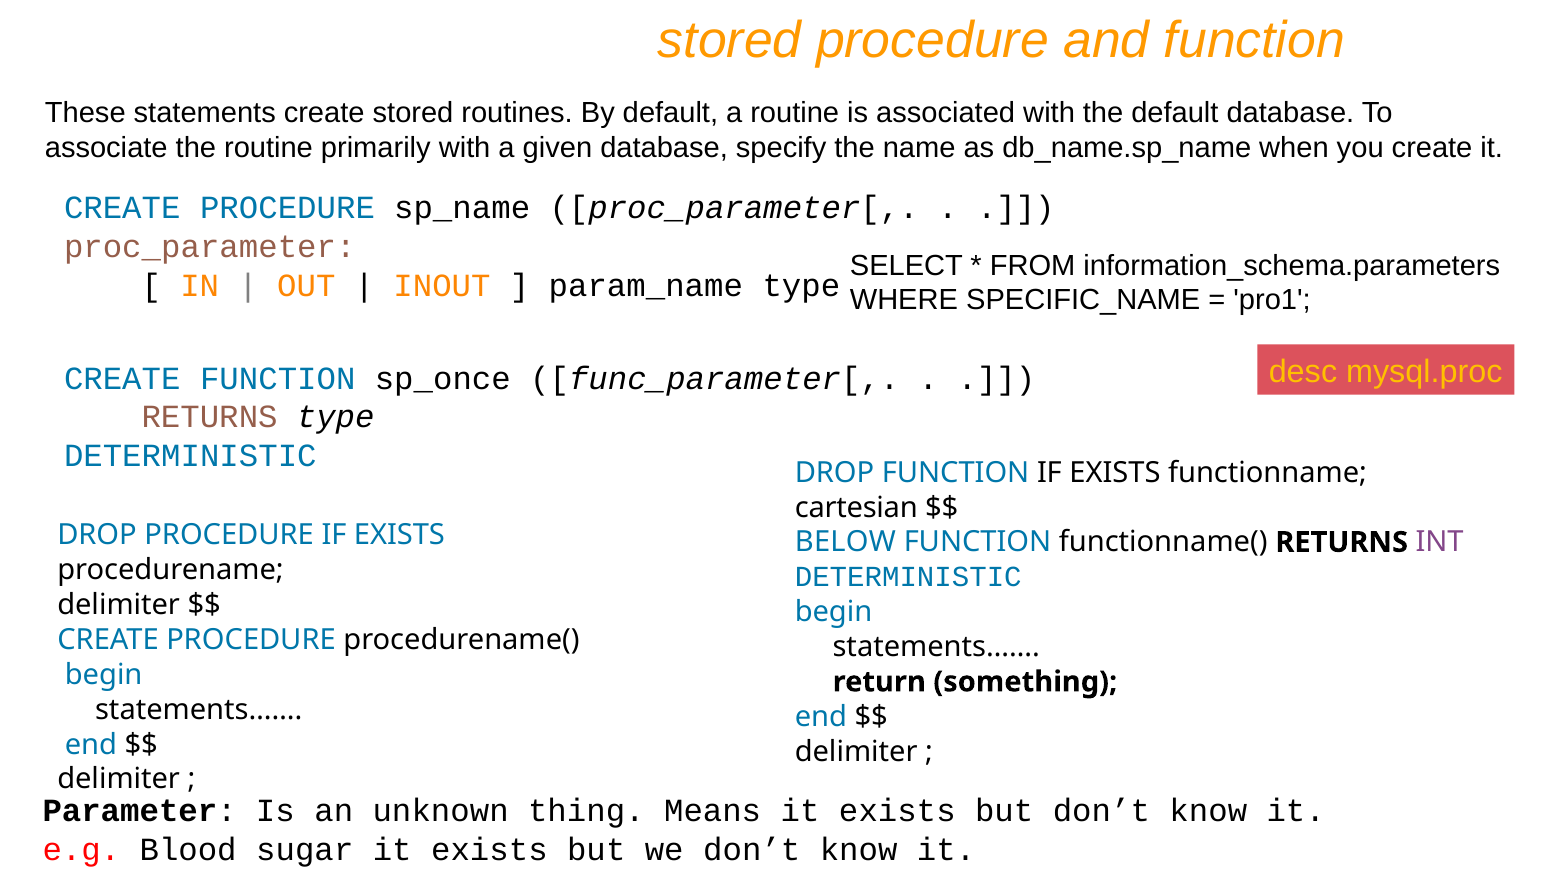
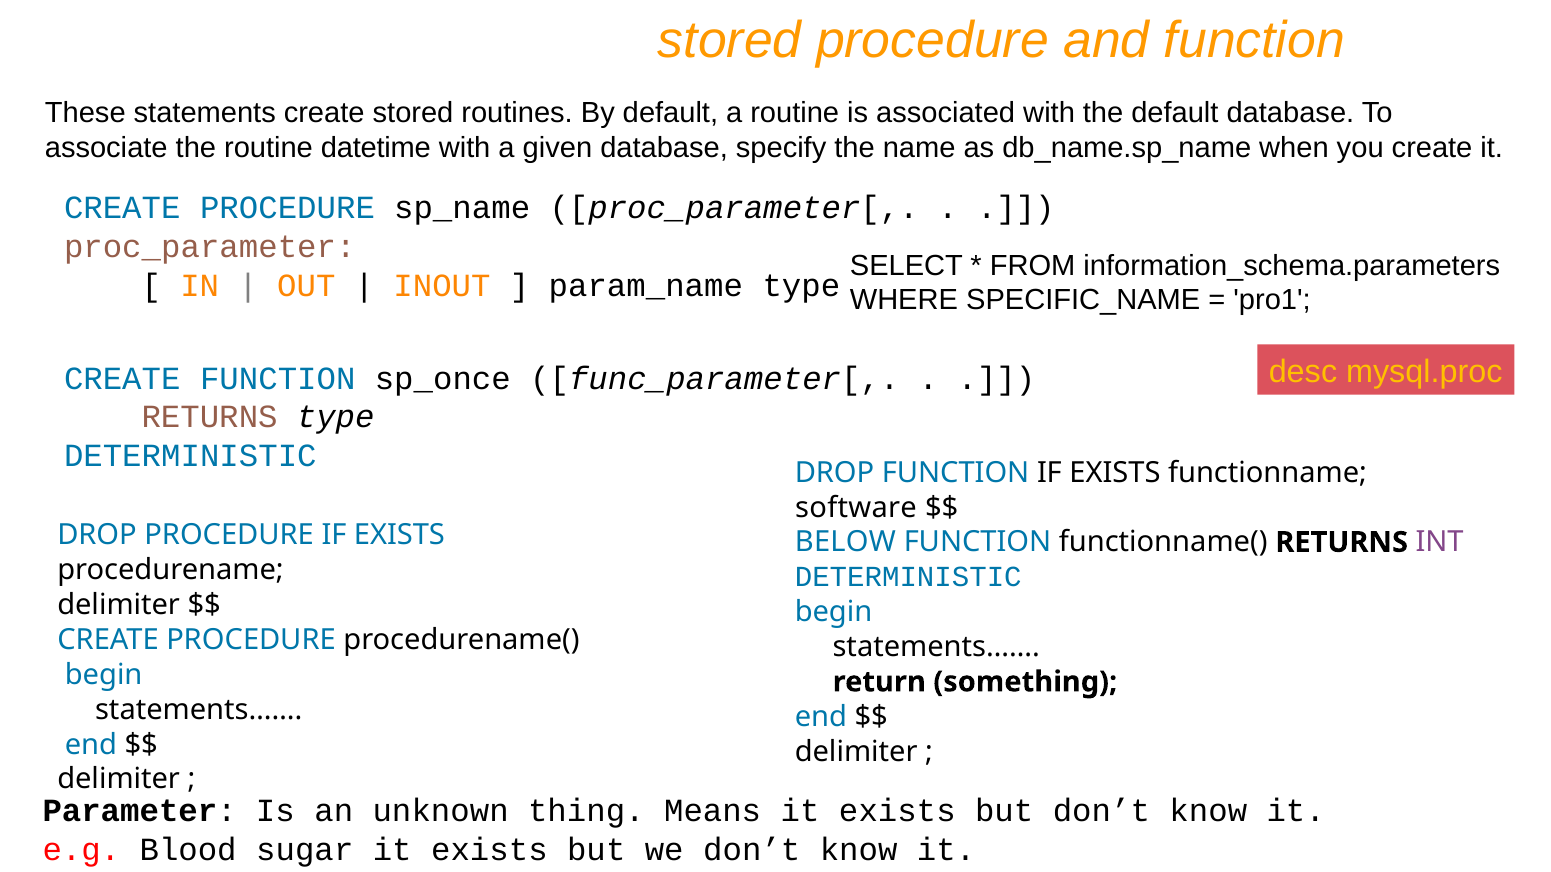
primarily: primarily -> datetime
cartesian: cartesian -> software
